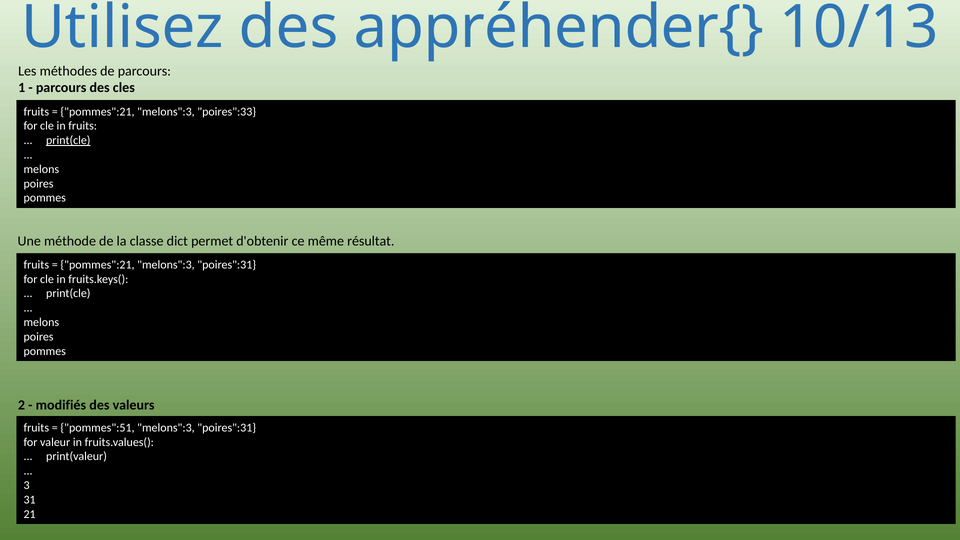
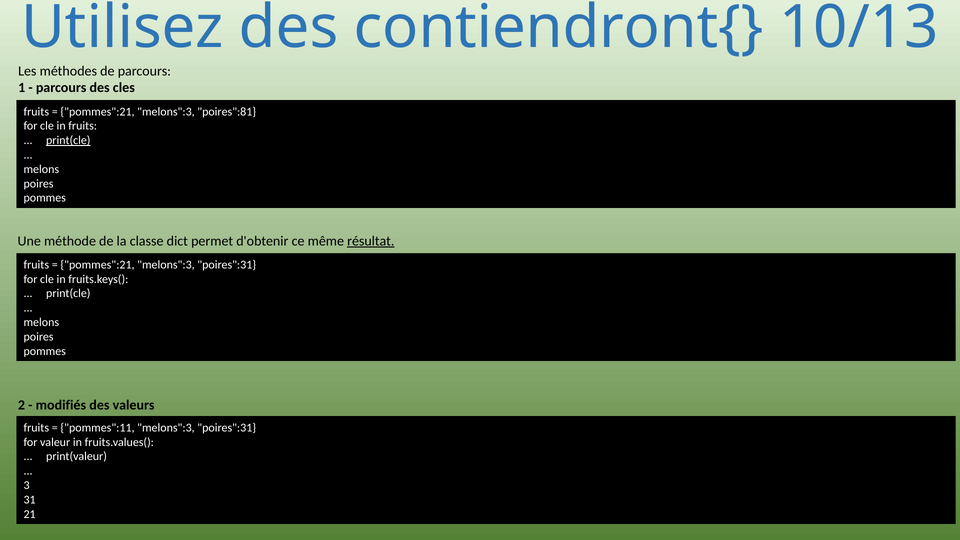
appréhender{: appréhender{ -> contiendront{
poires":33: poires":33 -> poires":81
résultat underline: none -> present
pommes":51: pommes":51 -> pommes":11
